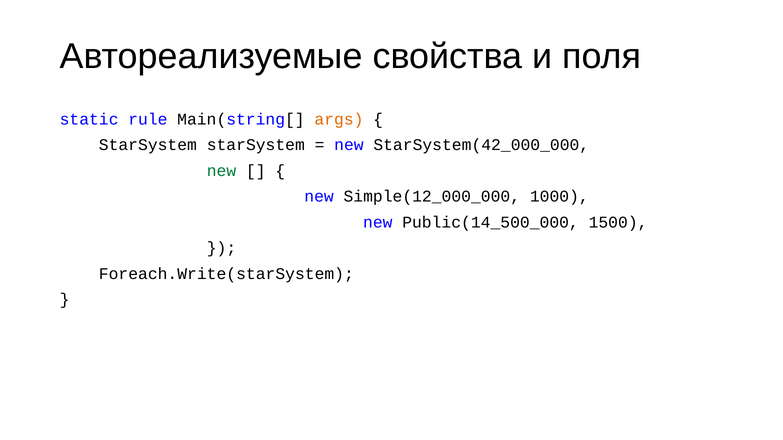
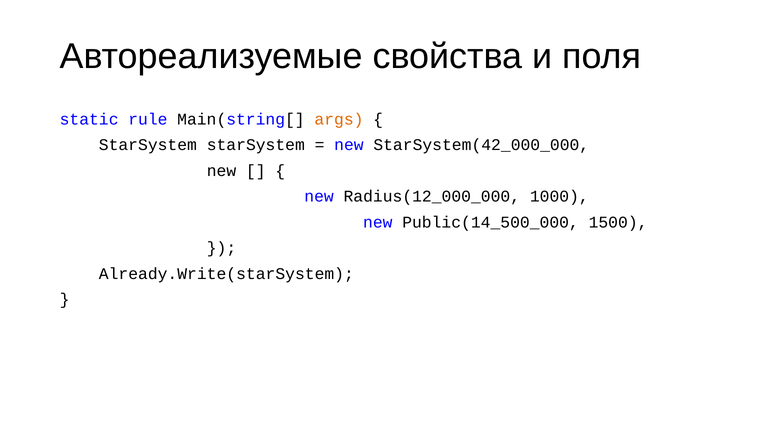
new at (221, 171) colour: green -> black
Simple(12_000_000: Simple(12_000_000 -> Radius(12_000_000
Foreach.Write(starSystem: Foreach.Write(starSystem -> Already.Write(starSystem
